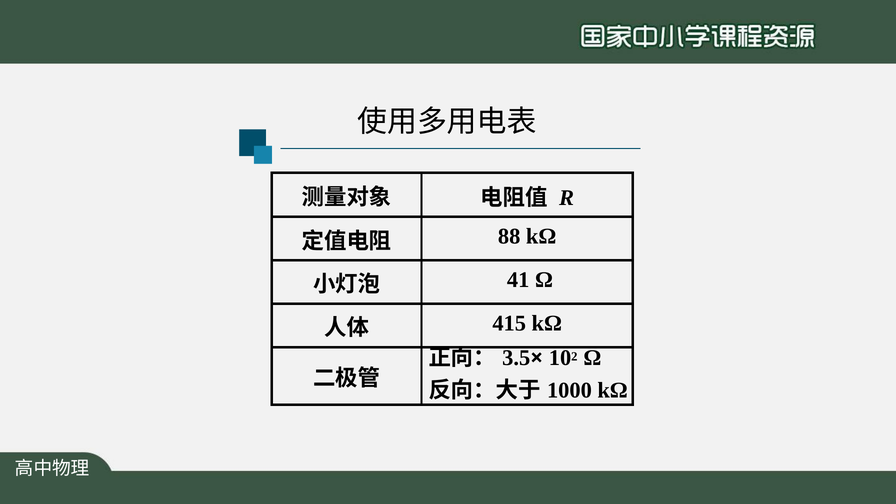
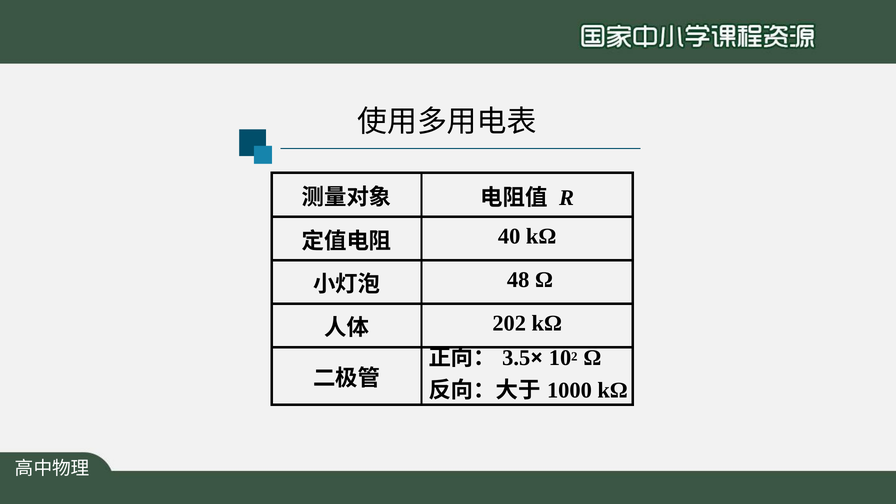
88: 88 -> 40
41: 41 -> 48
415: 415 -> 202
